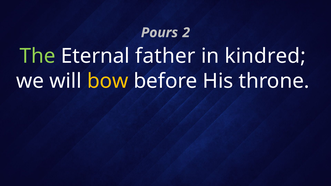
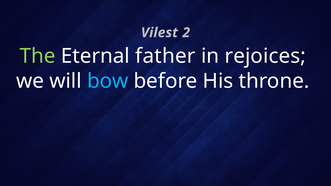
Pours: Pours -> Vilest
kindred: kindred -> rejoices
bow colour: yellow -> light blue
